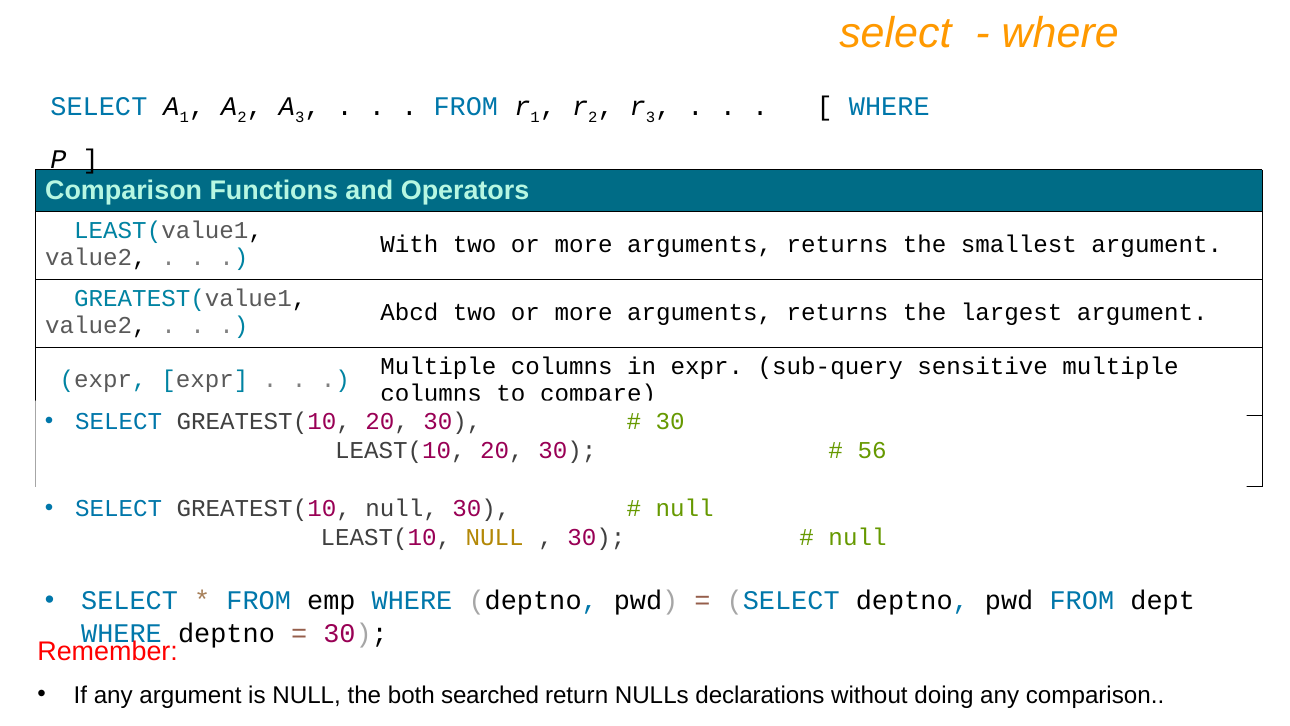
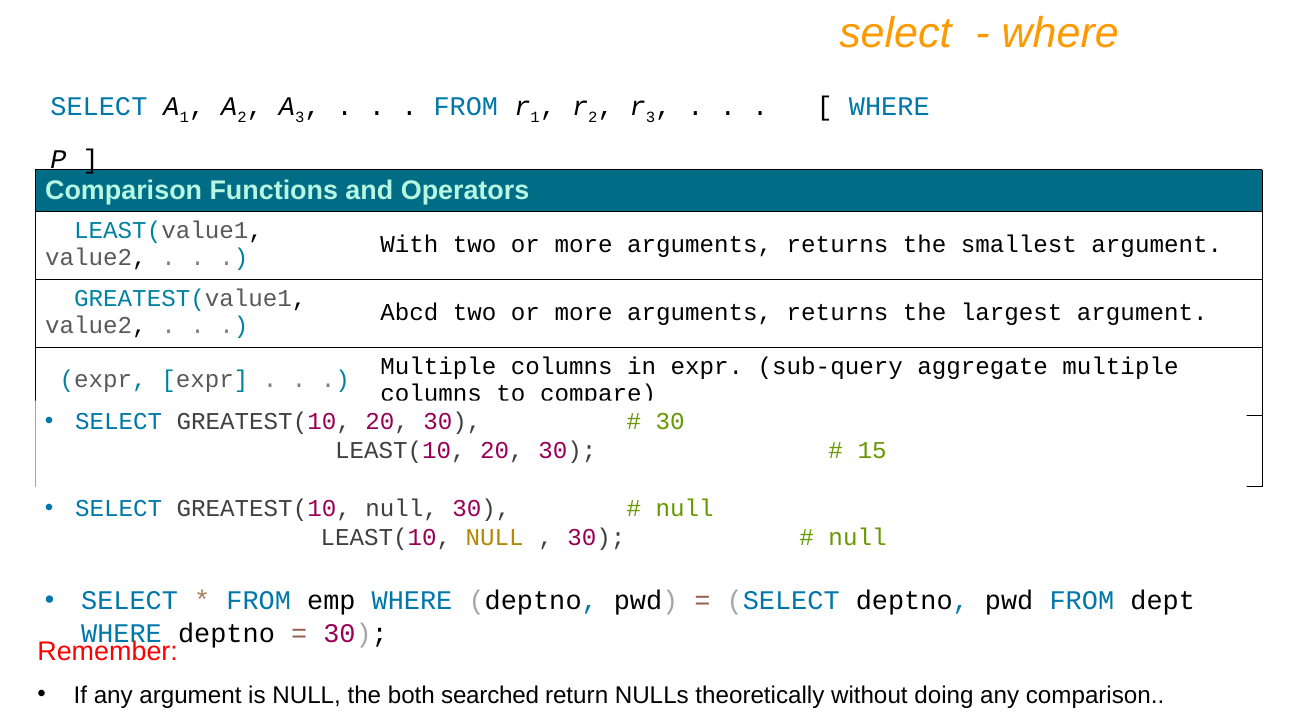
sensitive: sensitive -> aggregate
56: 56 -> 15
declarations: declarations -> theoretically
